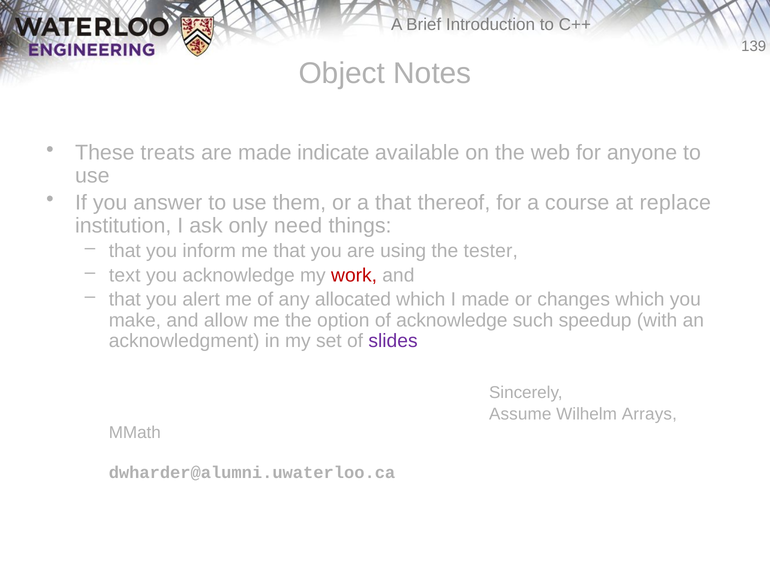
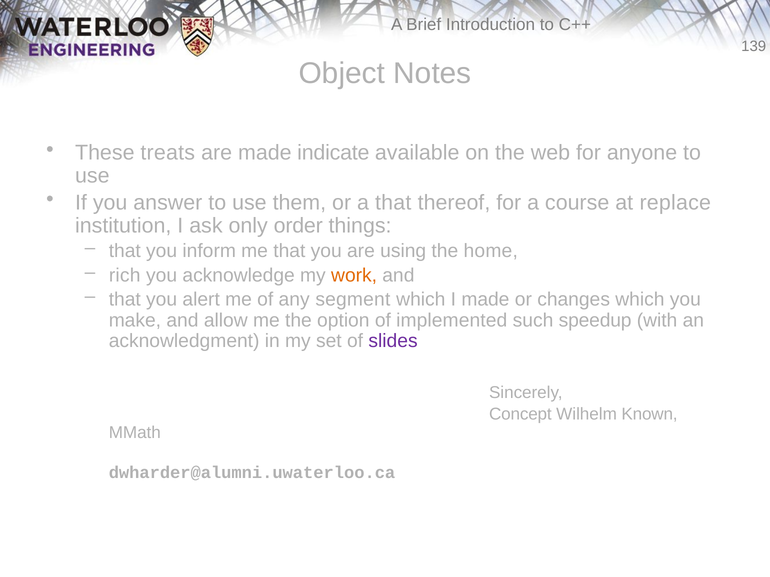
need: need -> order
tester: tester -> home
text: text -> rich
work colour: red -> orange
allocated: allocated -> segment
of acknowledge: acknowledge -> implemented
Assume: Assume -> Concept
Arrays: Arrays -> Known
